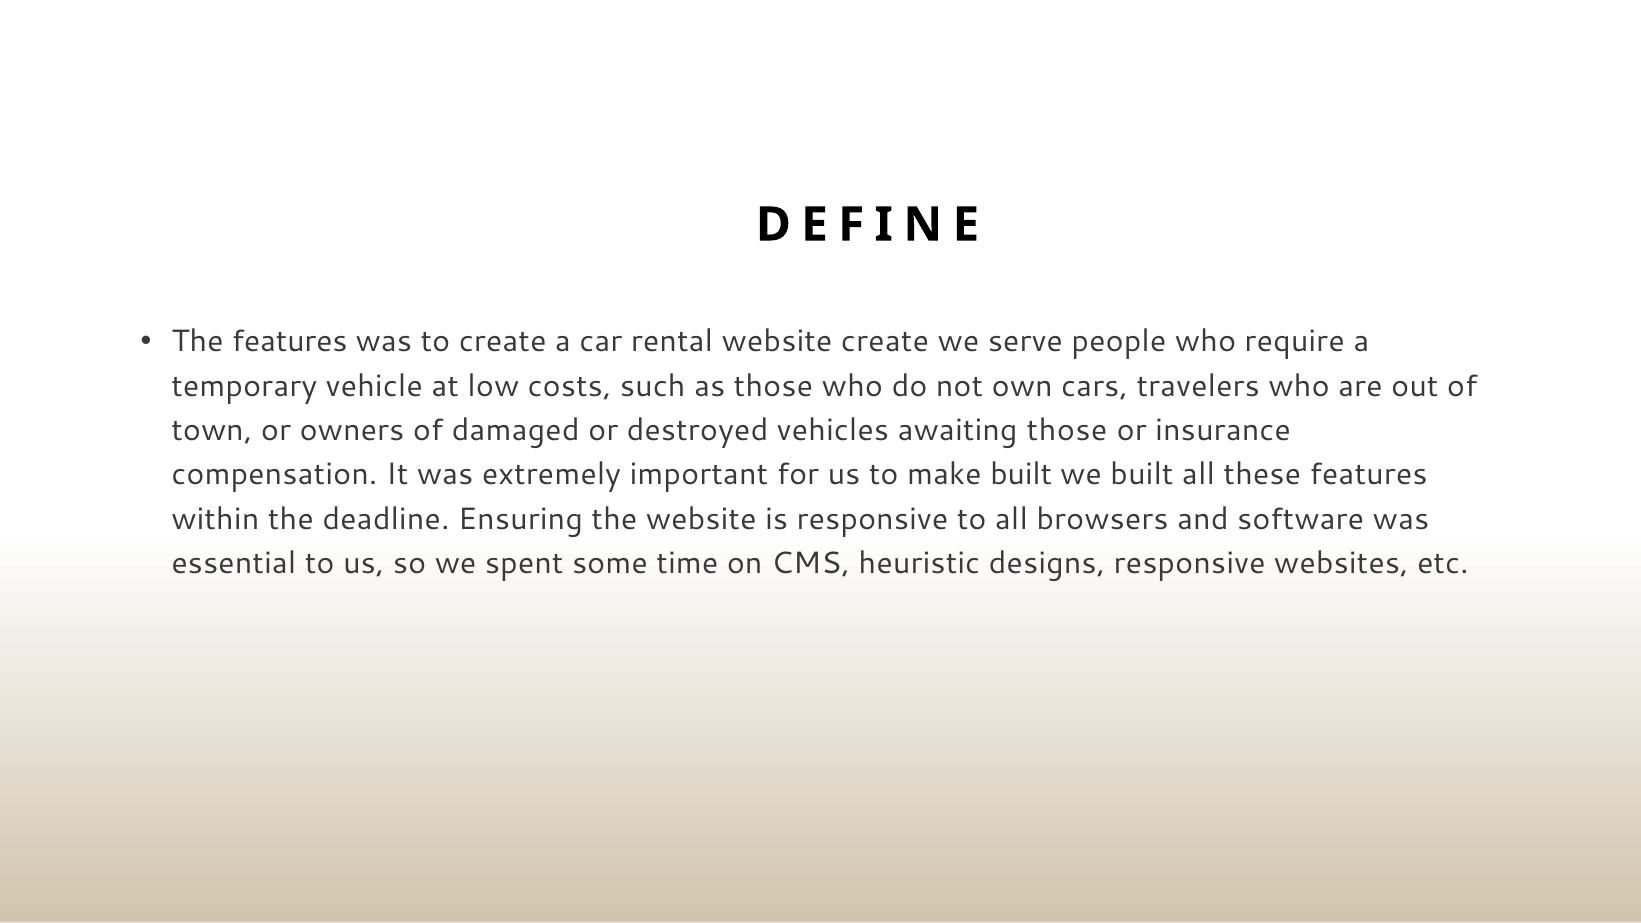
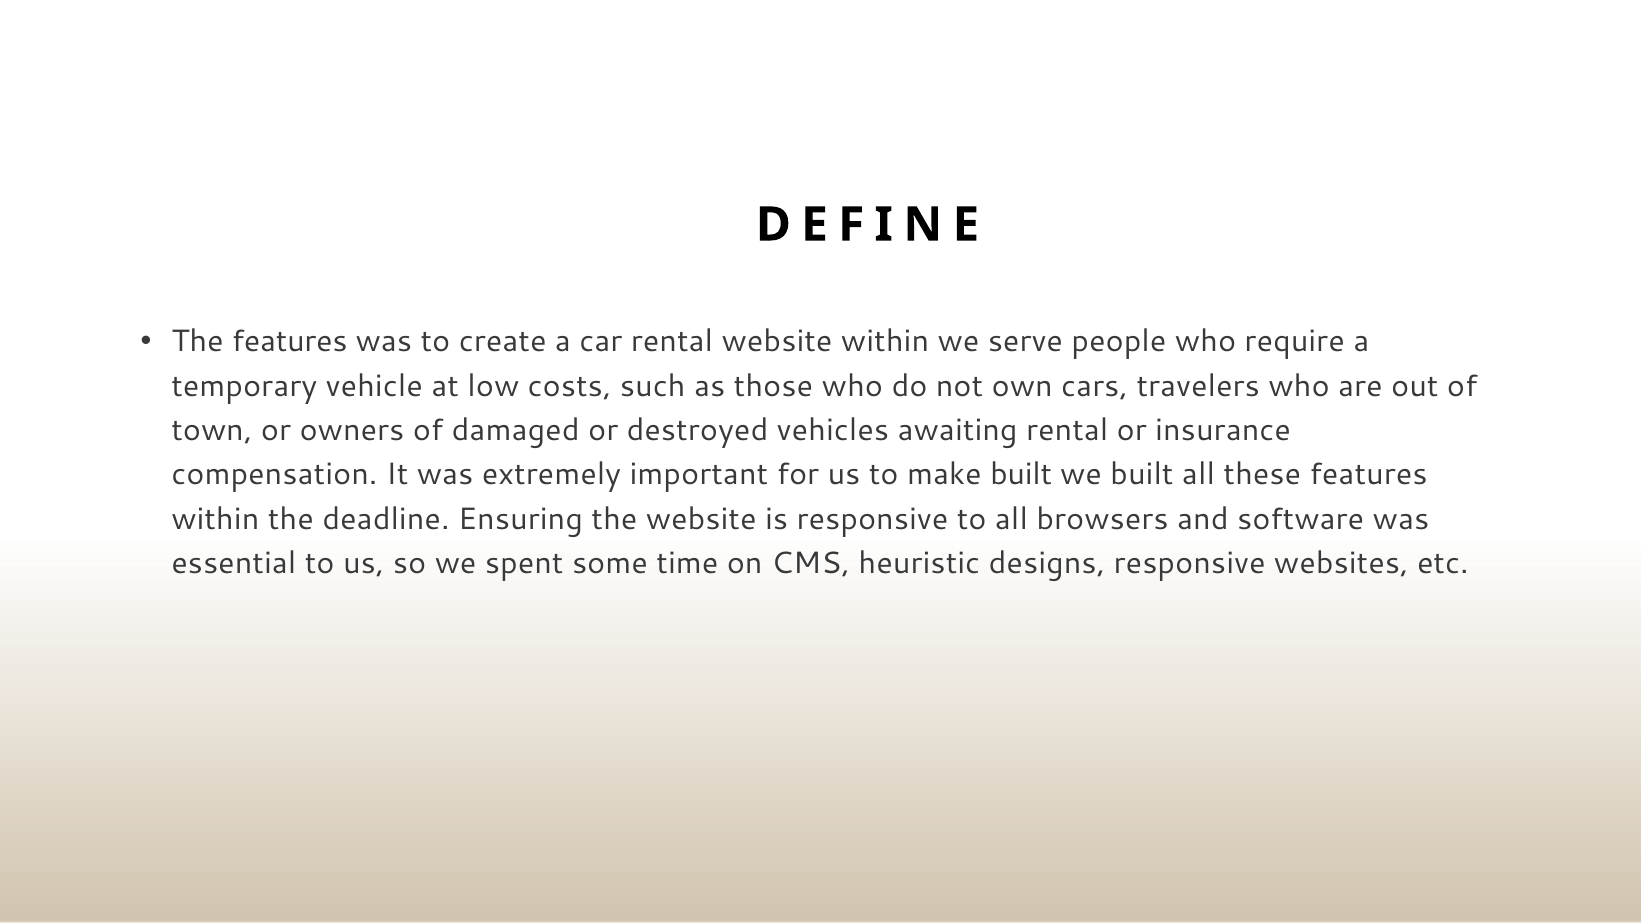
website create: create -> within
awaiting those: those -> rental
